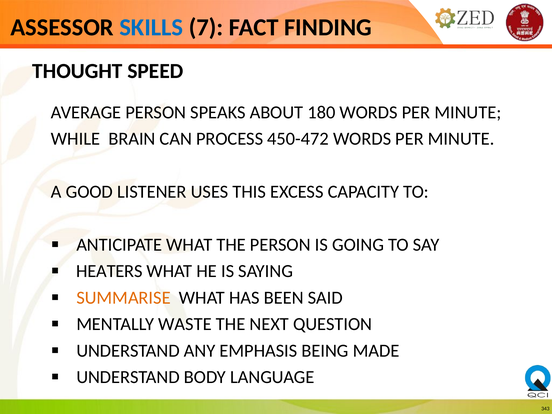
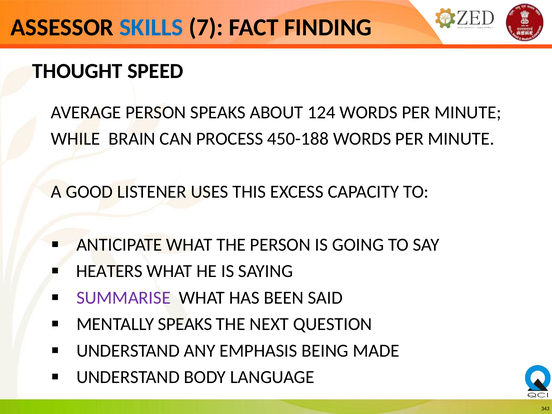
180: 180 -> 124
450-472: 450-472 -> 450-188
SUMMARISE colour: orange -> purple
MENTALLY WASTE: WASTE -> SPEAKS
